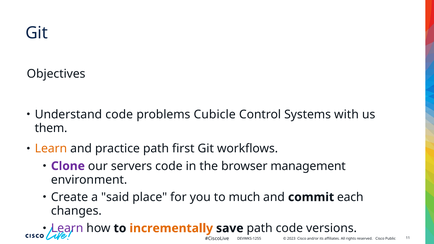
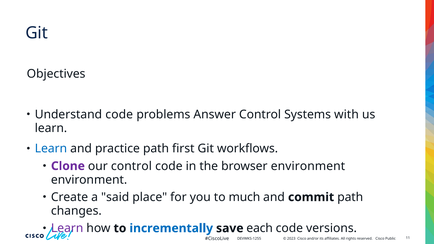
Cubicle: Cubicle -> Answer
them at (51, 128): them -> learn
Learn at (51, 149) colour: orange -> blue
our servers: servers -> control
browser management: management -> environment
commit each: each -> path
incrementally colour: orange -> blue
save path: path -> each
